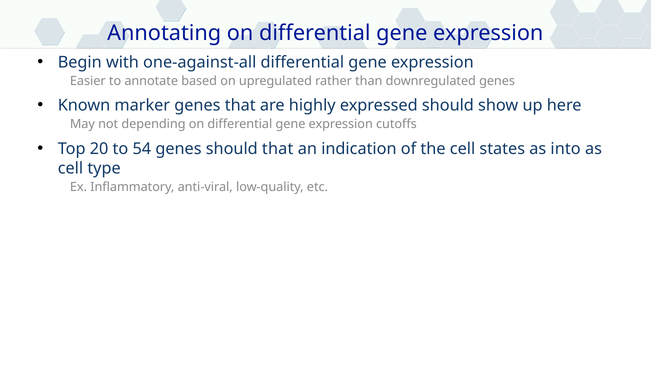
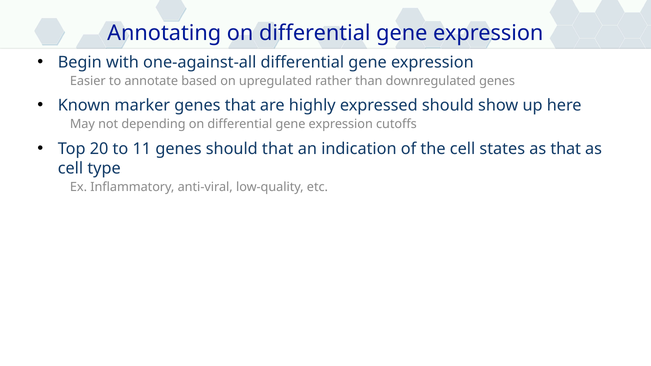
54: 54 -> 11
as into: into -> that
